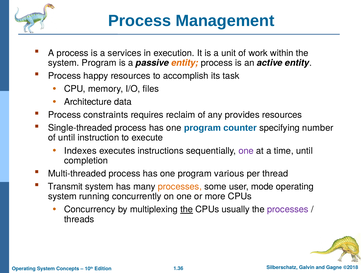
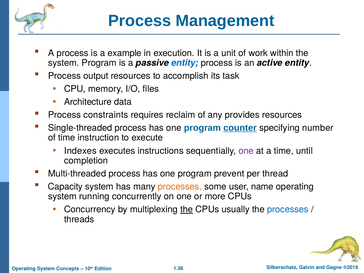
services: services -> example
entity at (185, 63) colour: orange -> blue
happy: happy -> output
counter underline: none -> present
of until: until -> time
various: various -> prevent
Transmit: Transmit -> Capacity
mode: mode -> name
processes at (288, 209) colour: purple -> blue
